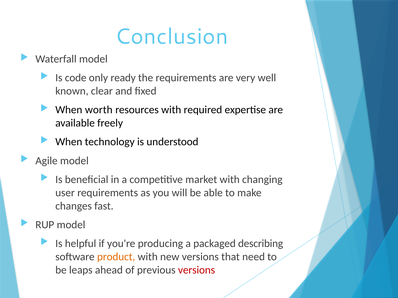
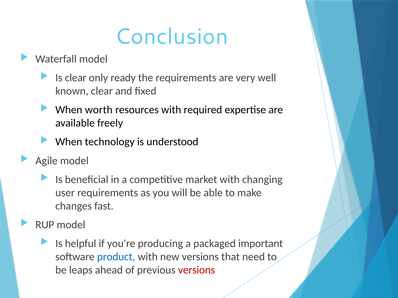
Is code: code -> clear
describing: describing -> important
product colour: orange -> blue
